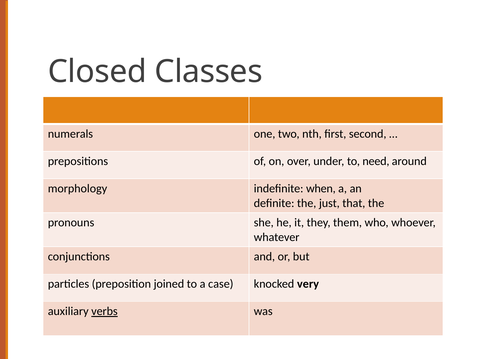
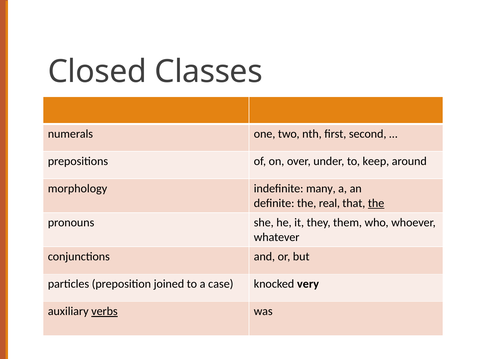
need: need -> keep
when: when -> many
just: just -> real
the at (376, 203) underline: none -> present
